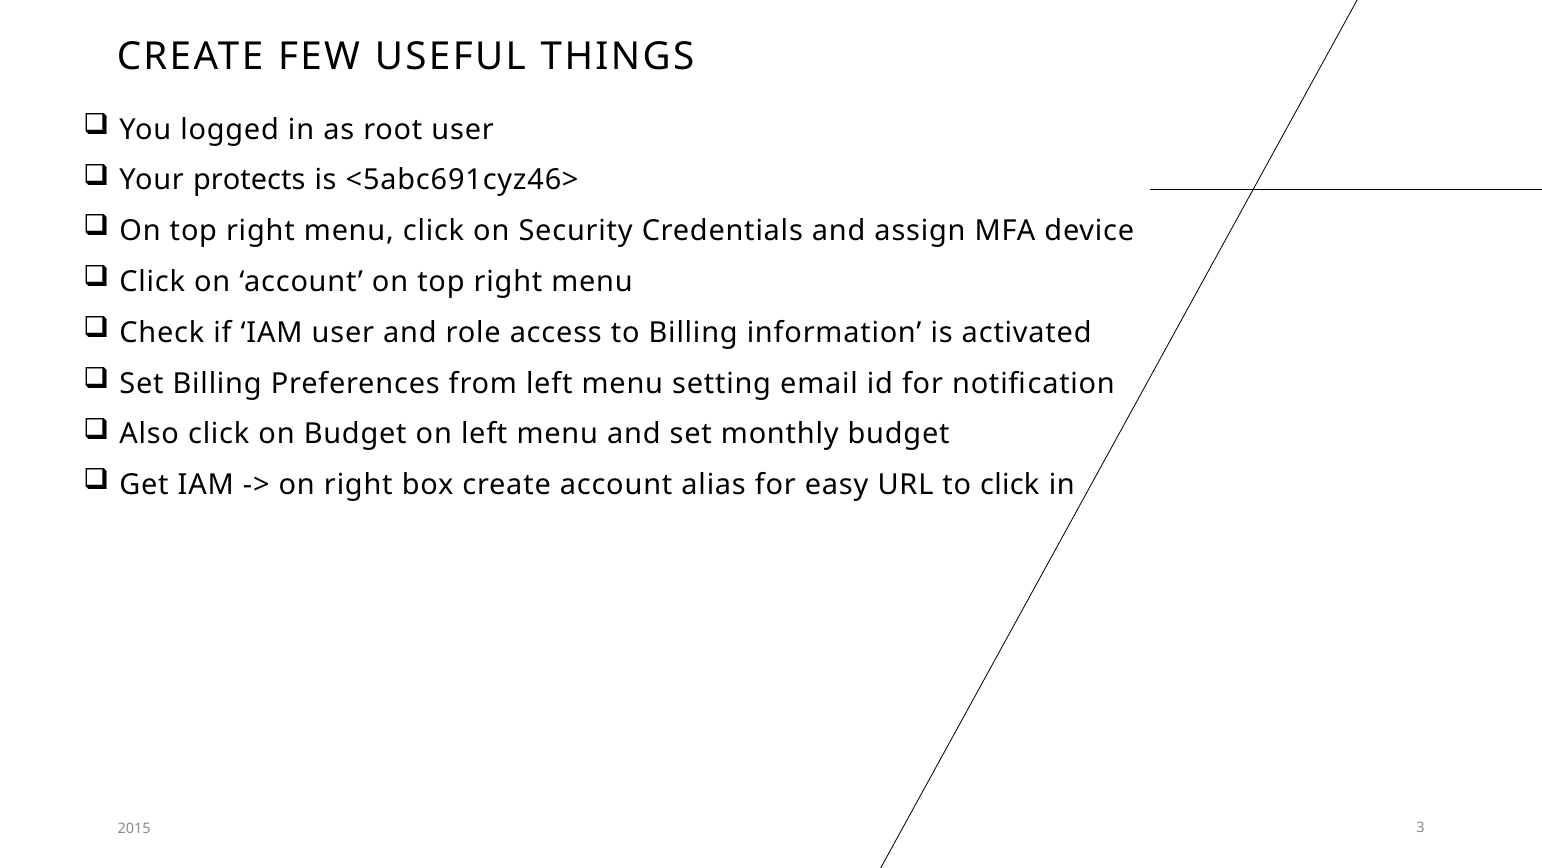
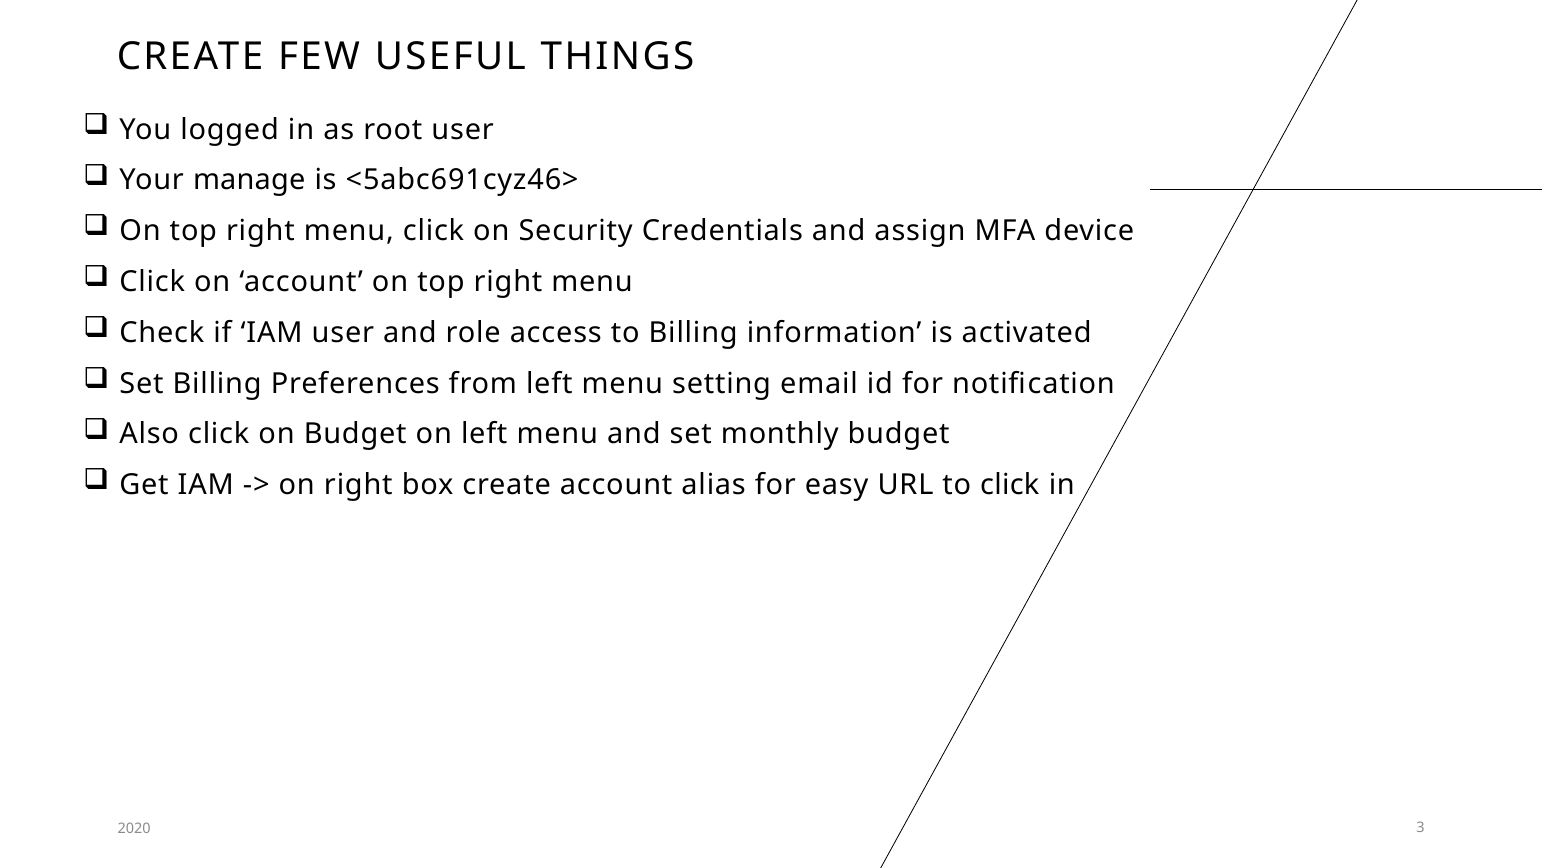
protects: protects -> manage
2015: 2015 -> 2020
